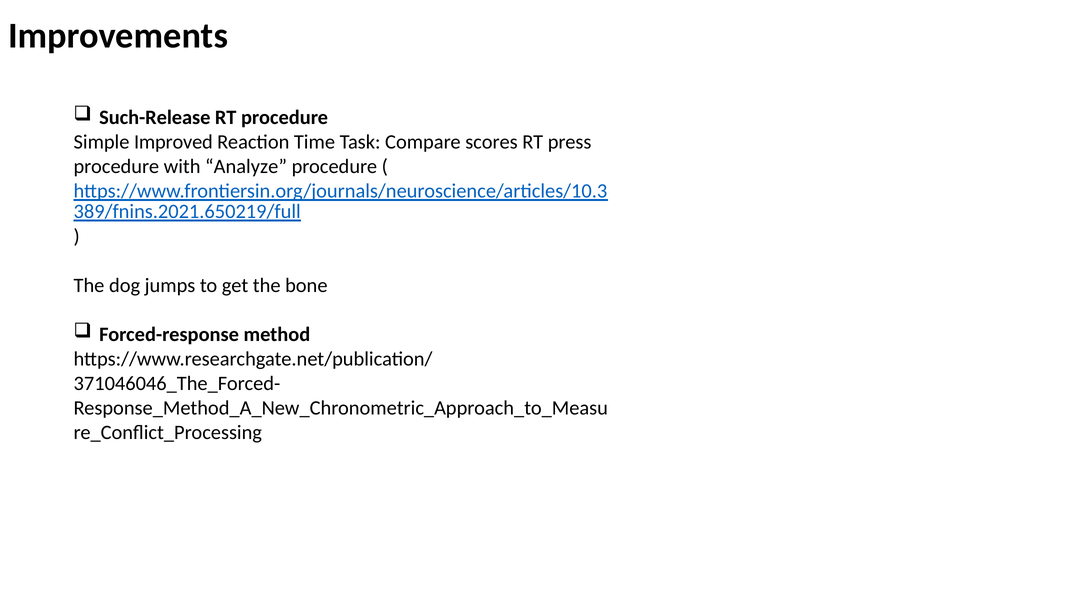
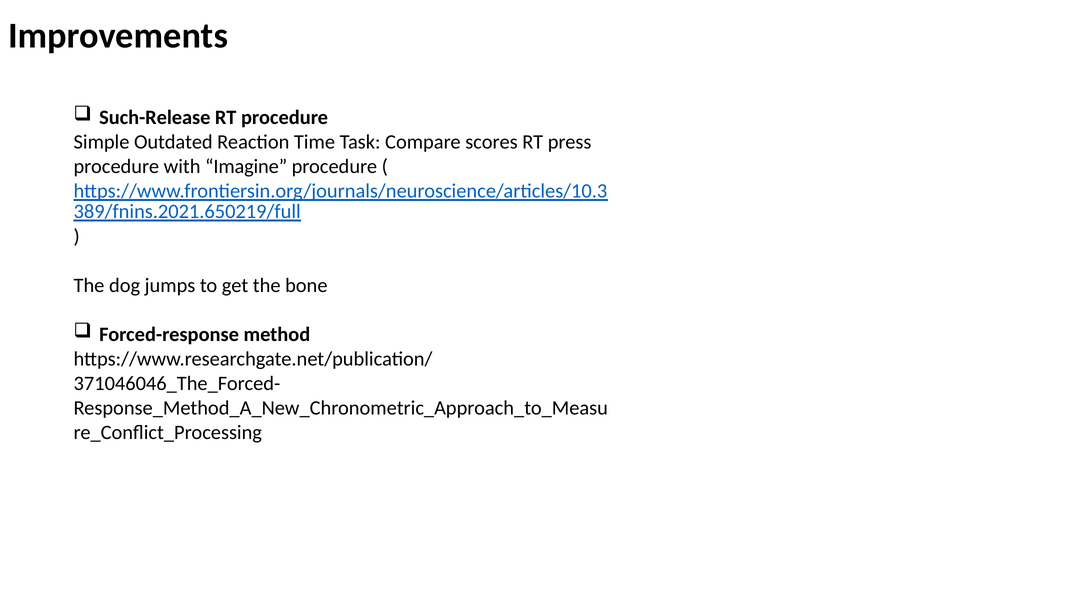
Improved: Improved -> Outdated
Analyze: Analyze -> Imagine
